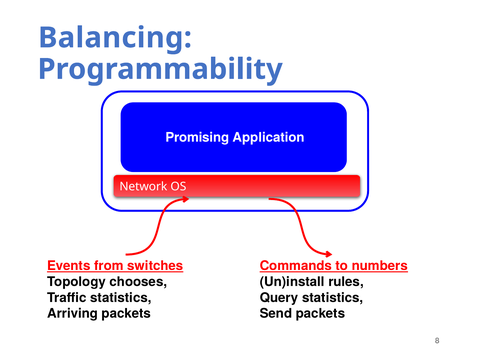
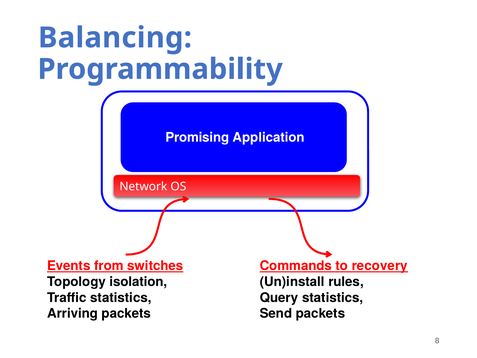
numbers: numbers -> recovery
chooses: chooses -> isolation
